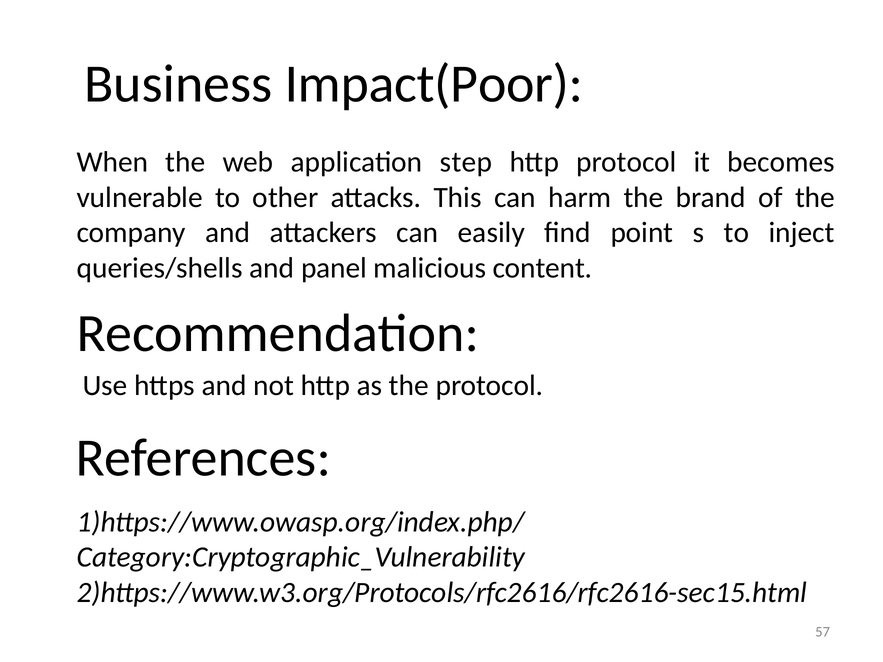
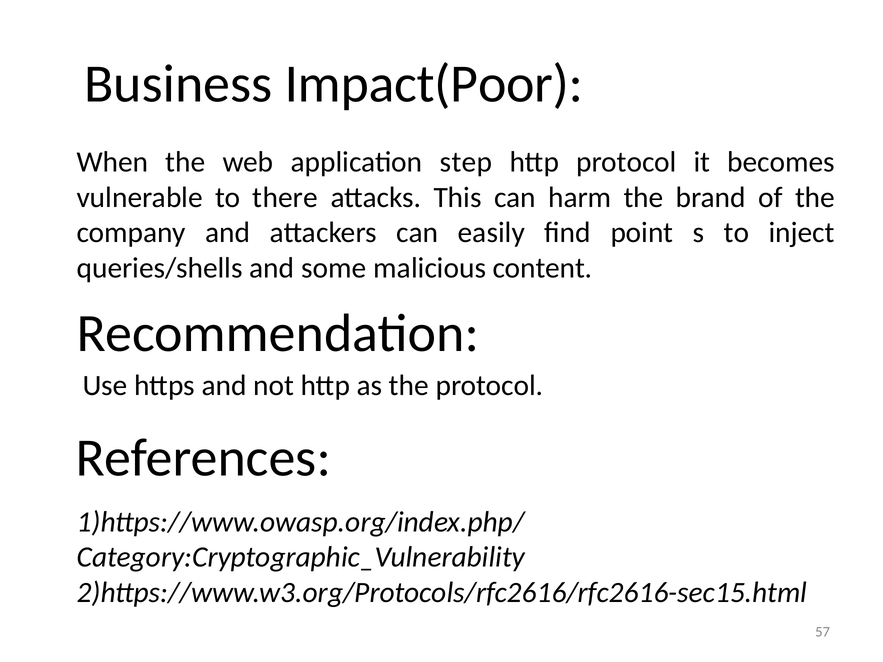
other: other -> there
panel: panel -> some
